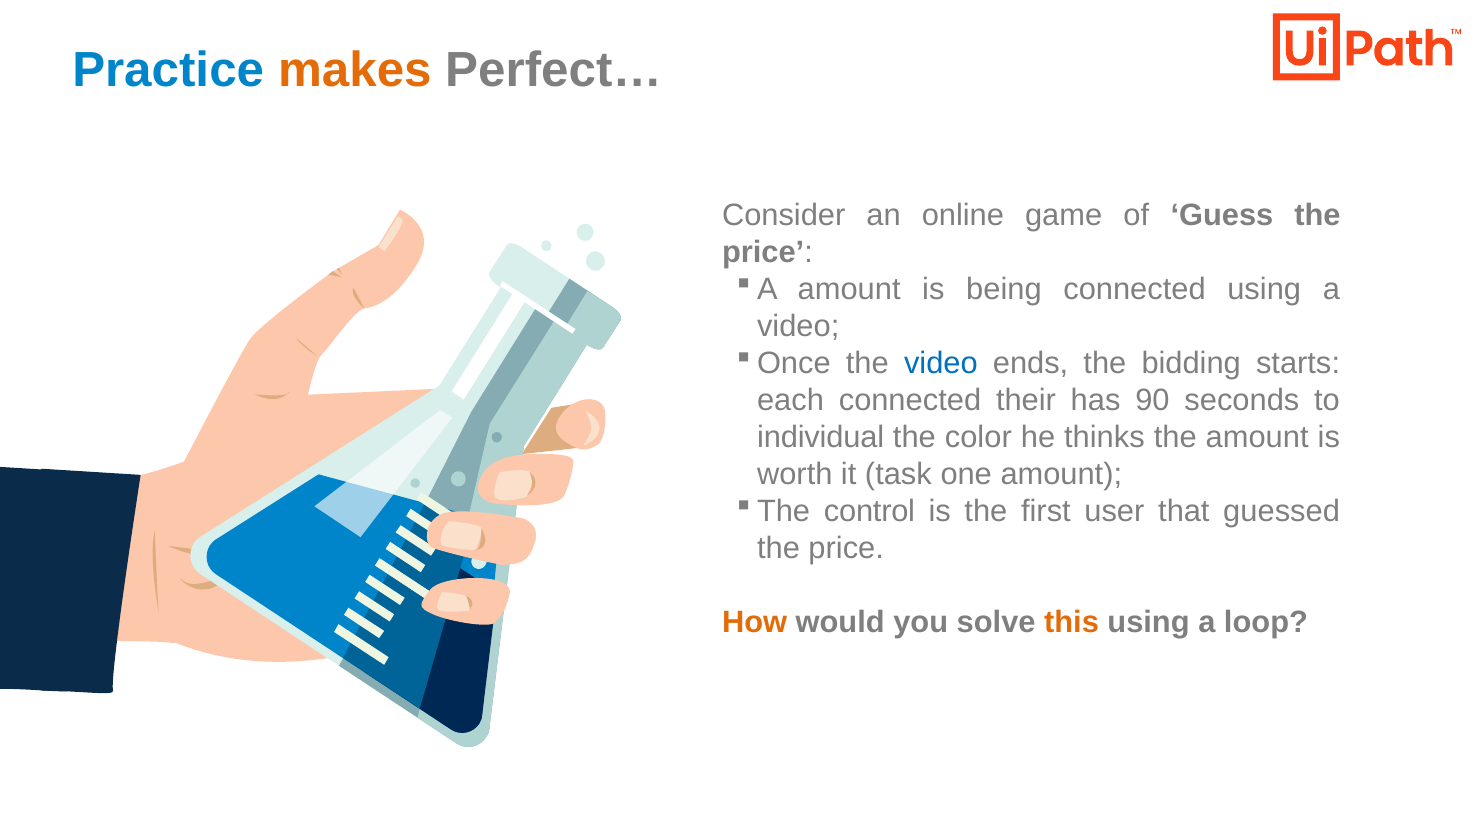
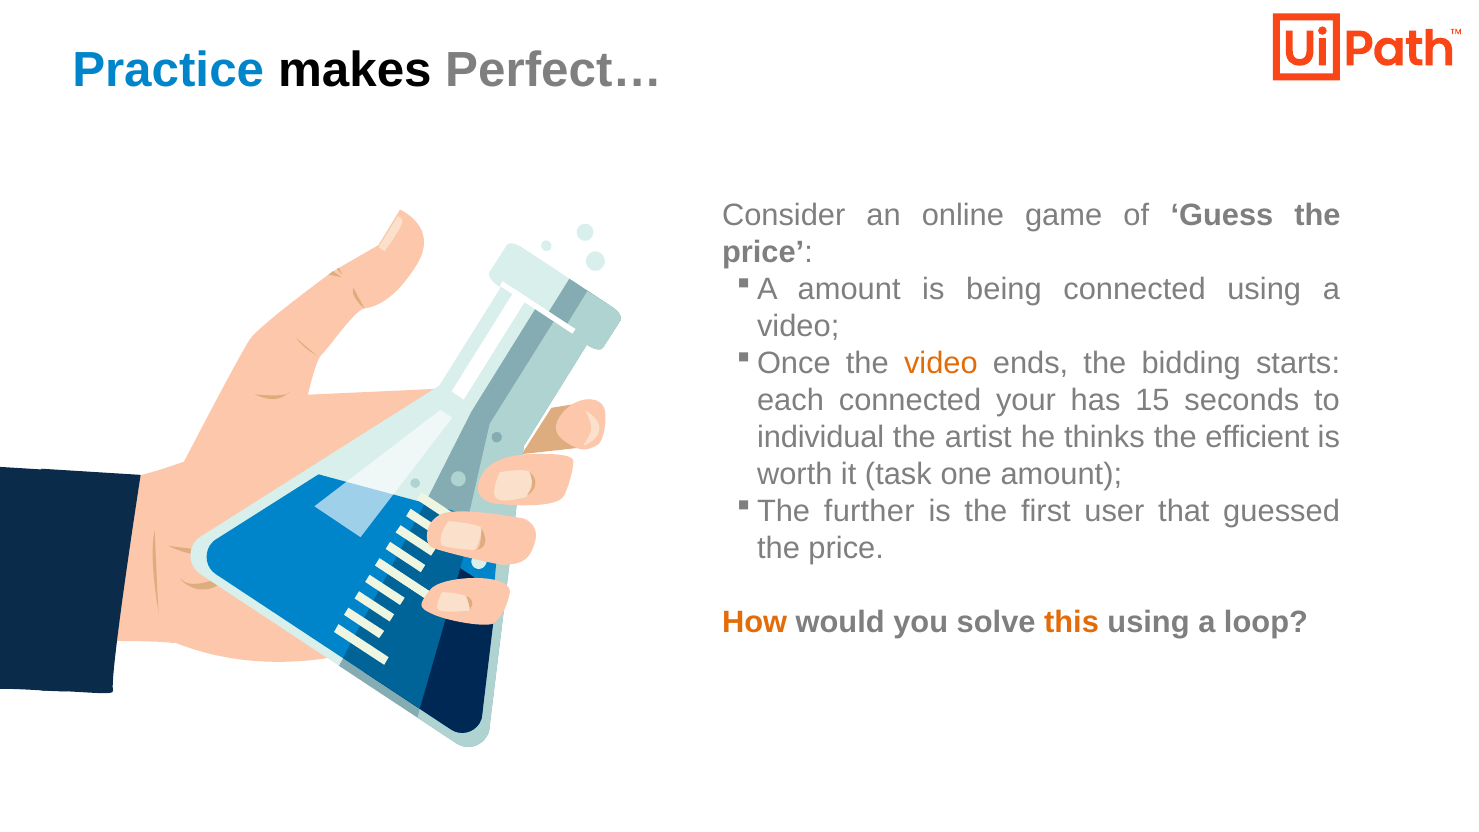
makes colour: orange -> black
video at (941, 363) colour: blue -> orange
their: their -> your
90: 90 -> 15
color: color -> artist
the amount: amount -> efficient
control: control -> further
